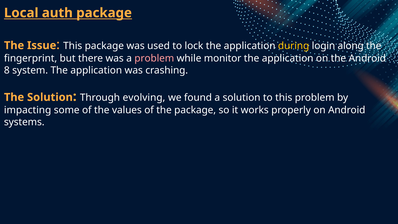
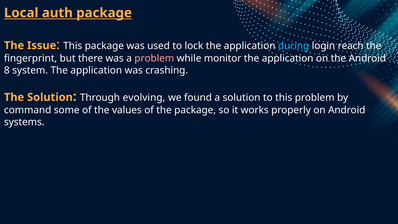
during colour: yellow -> light blue
along: along -> reach
impacting: impacting -> command
